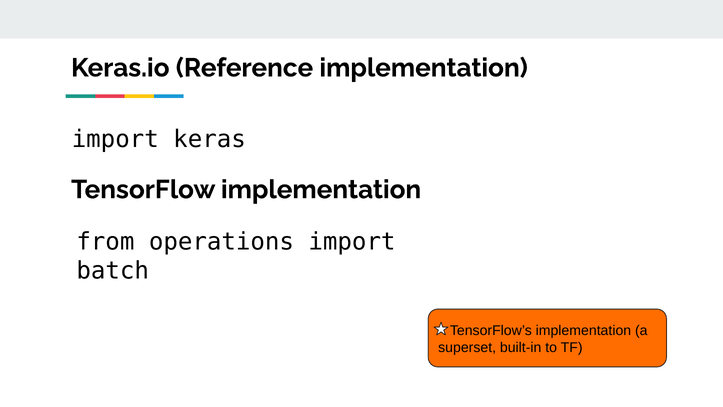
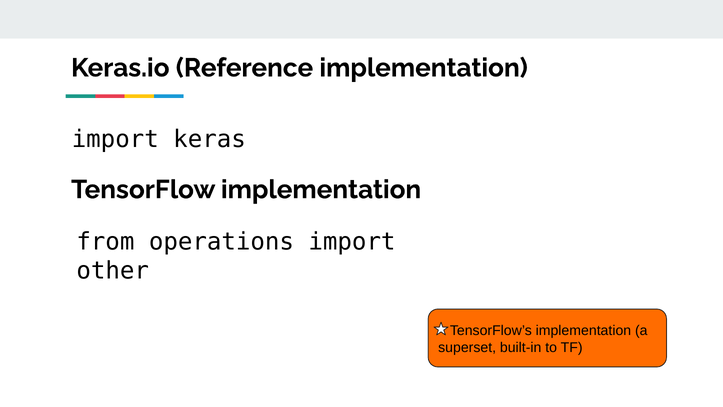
batch: batch -> other
